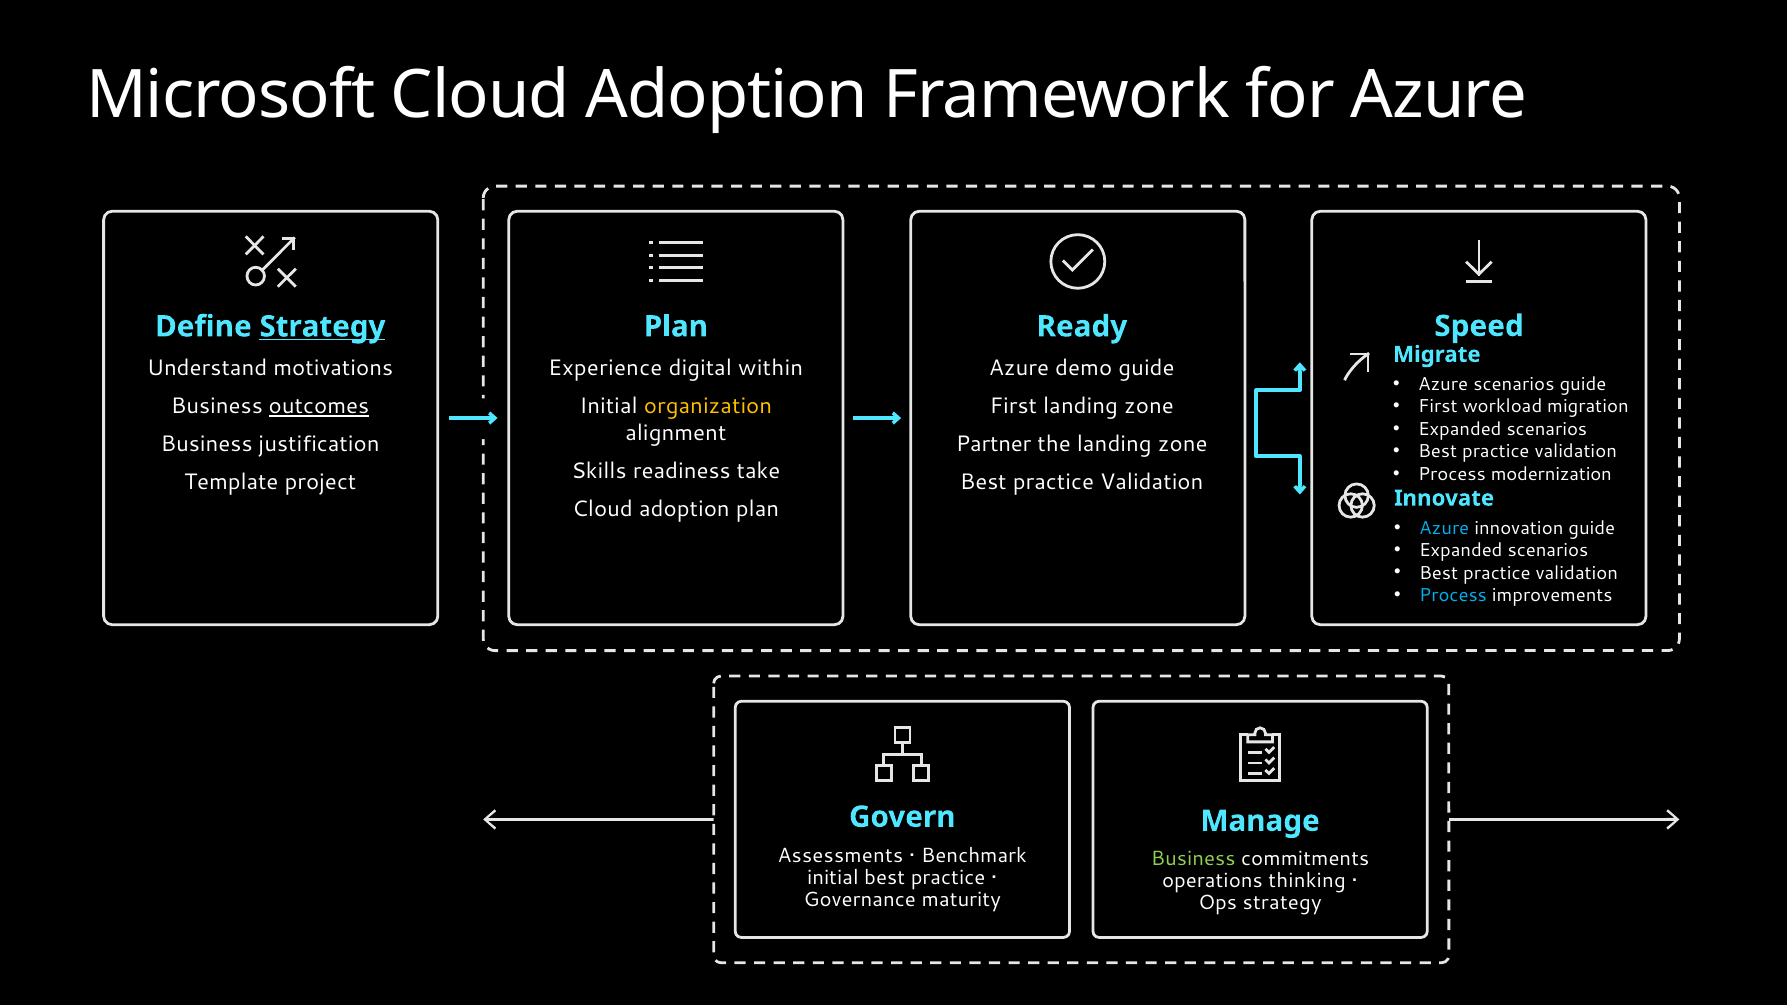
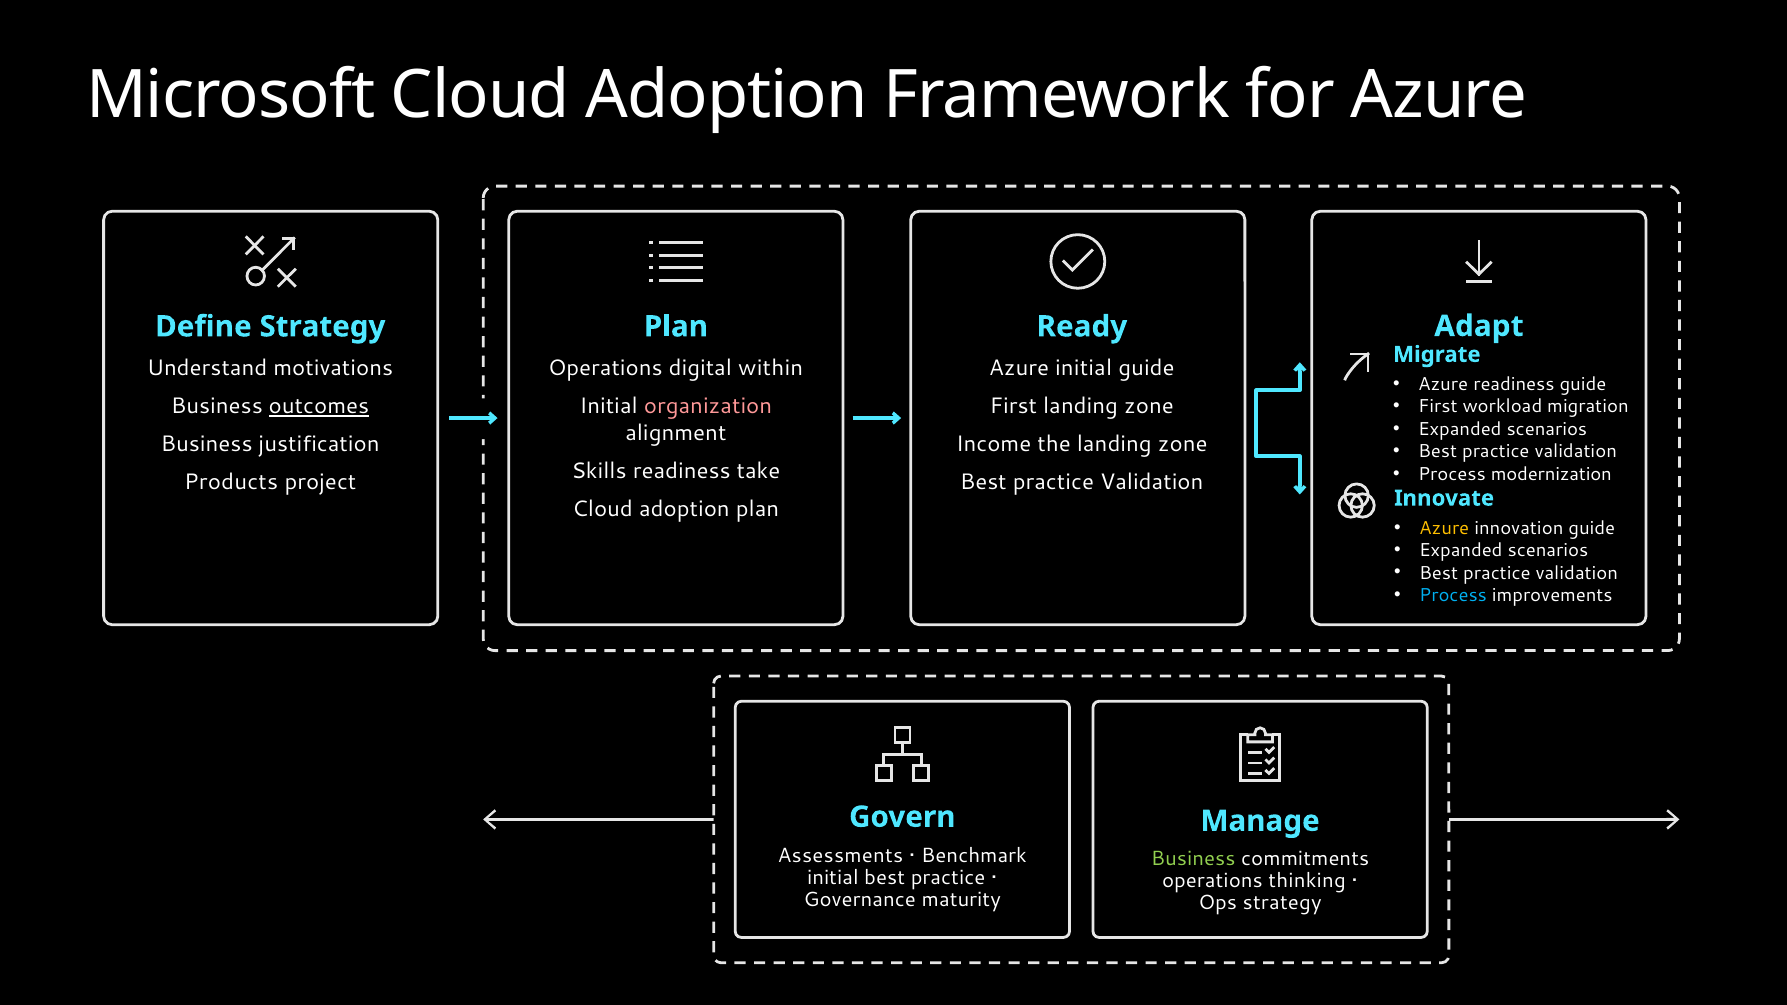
Speed: Speed -> Adapt
Strategy at (322, 327) underline: present -> none
Experience at (605, 369): Experience -> Operations
Azure demo: demo -> initial
Azure scenarios: scenarios -> readiness
organization colour: yellow -> pink
Partner: Partner -> Income
Template: Template -> Products
Azure at (1444, 528) colour: light blue -> yellow
